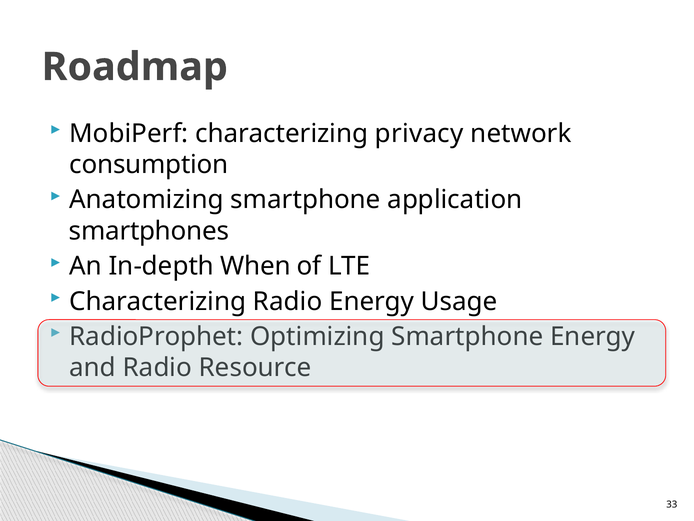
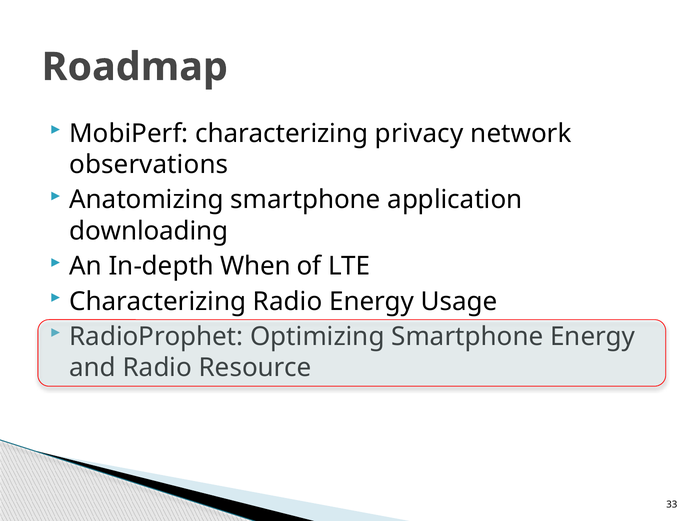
consumption: consumption -> observations
smartphones: smartphones -> downloading
